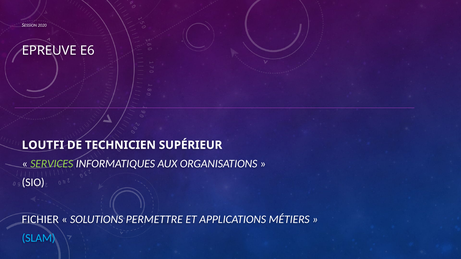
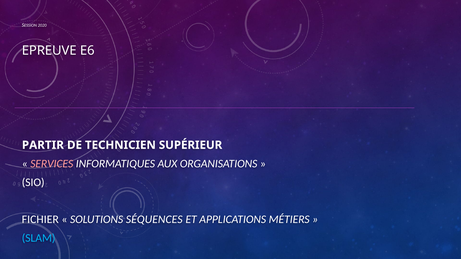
LOUTFI: LOUTFI -> PARTIR
SERVICES colour: light green -> pink
PERMETTRE: PERMETTRE -> SÉQUENCES
